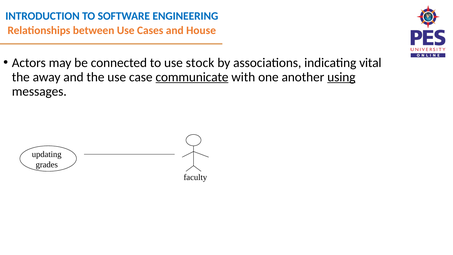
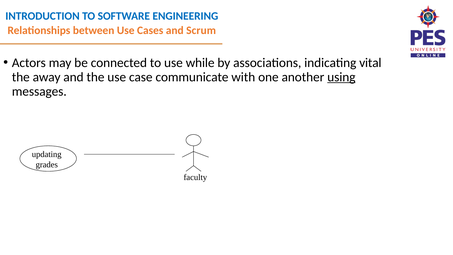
House: House -> Scrum
stock: stock -> while
communicate underline: present -> none
